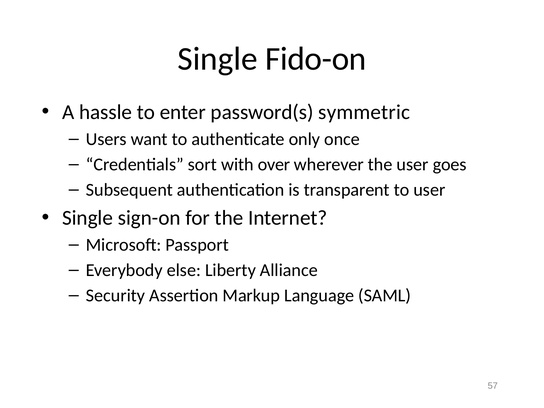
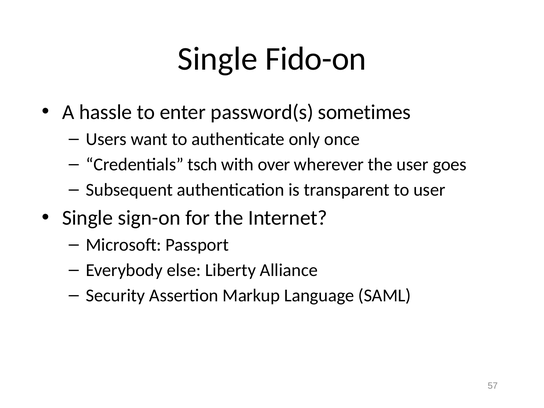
symmetric: symmetric -> sometimes
sort: sort -> tsch
